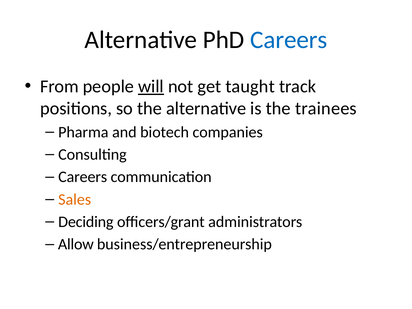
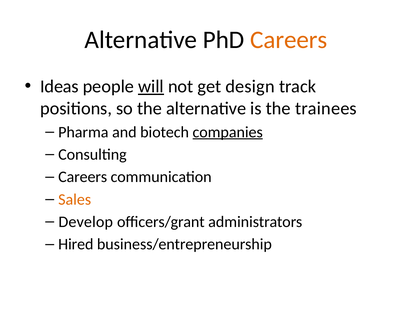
Careers at (289, 40) colour: blue -> orange
From: From -> Ideas
taught: taught -> design
companies underline: none -> present
Deciding: Deciding -> Develop
Allow: Allow -> Hired
